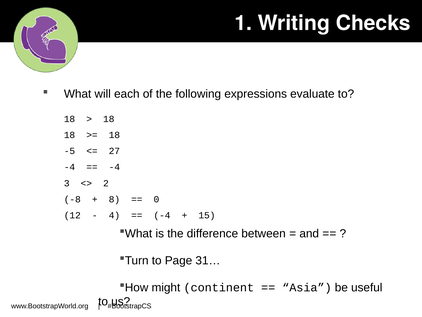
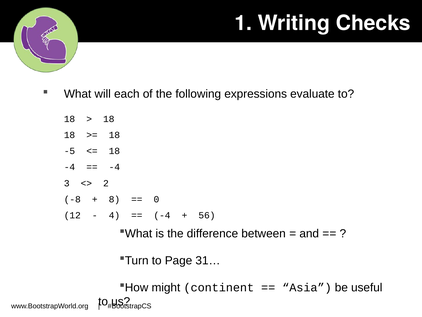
27 at (114, 151): 27 -> 18
15: 15 -> 56
